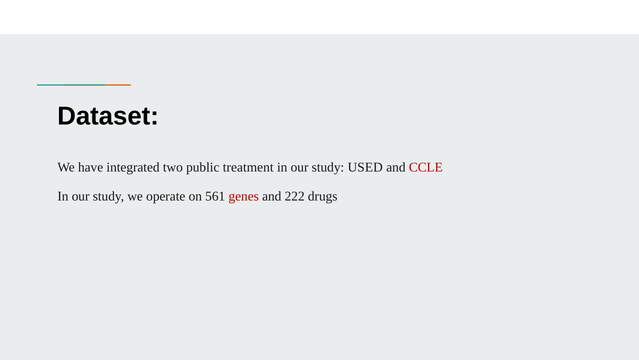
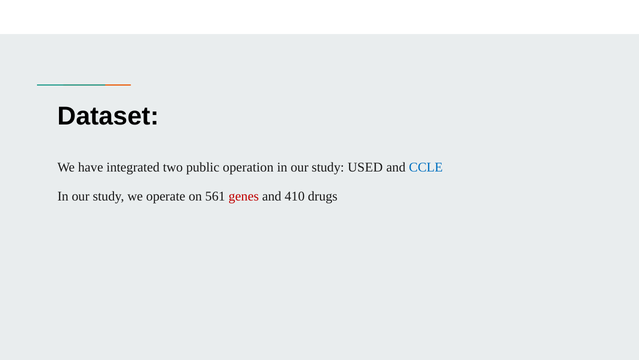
treatment: treatment -> operation
CCLE colour: red -> blue
222: 222 -> 410
